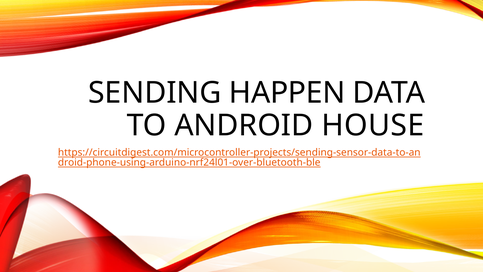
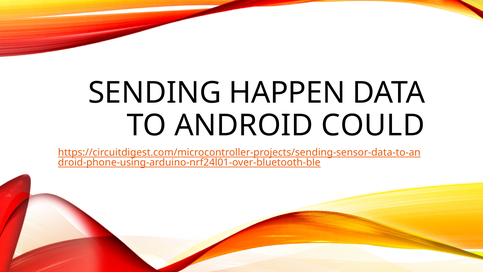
HOUSE: HOUSE -> COULD
